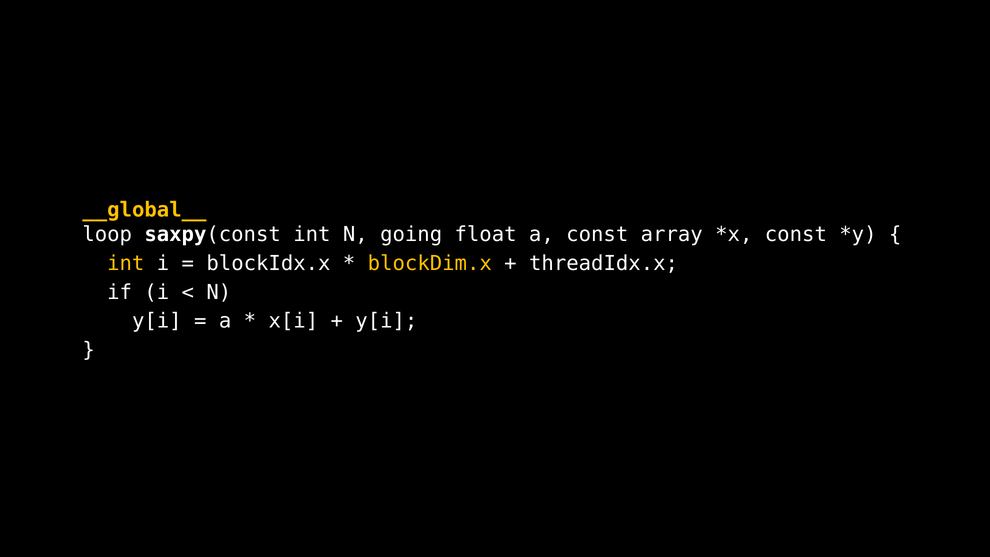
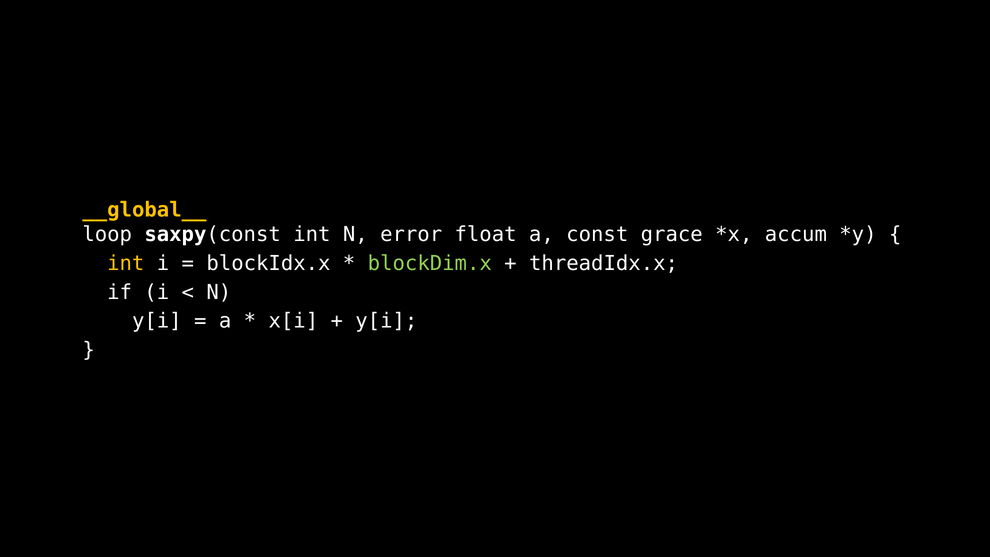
going: going -> error
array: array -> grace
const at (796, 234): const -> accum
blockDim.x colour: yellow -> light green
